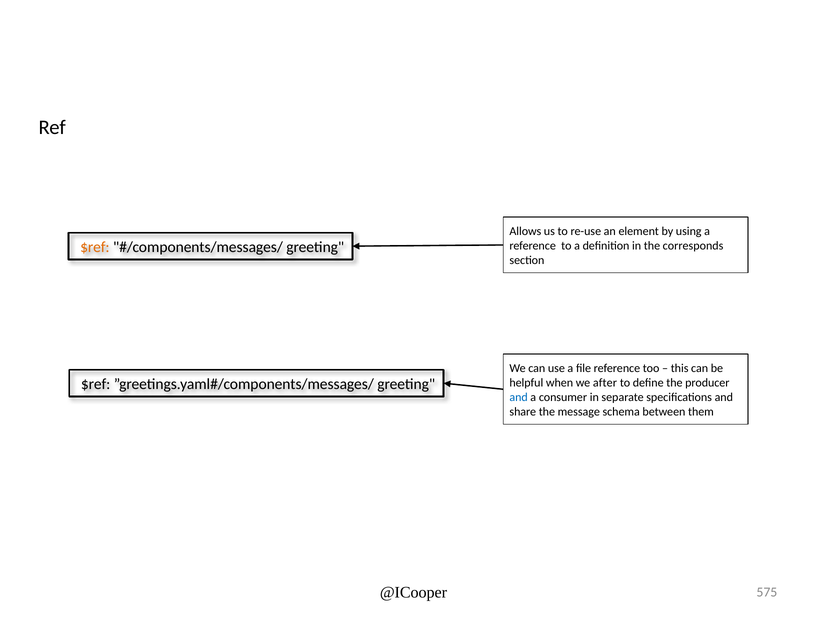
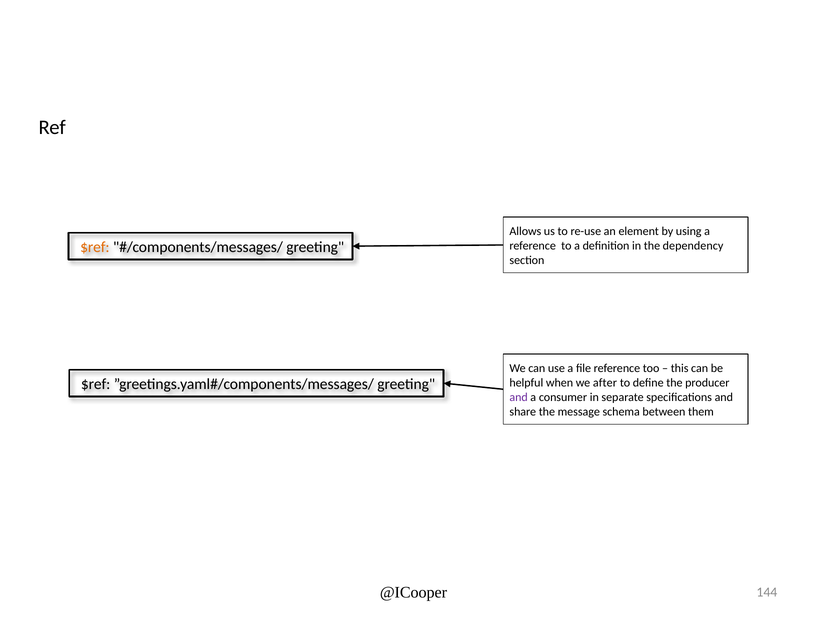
corresponds: corresponds -> dependency
and at (519, 397) colour: blue -> purple
575: 575 -> 144
